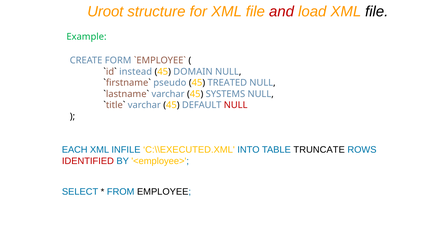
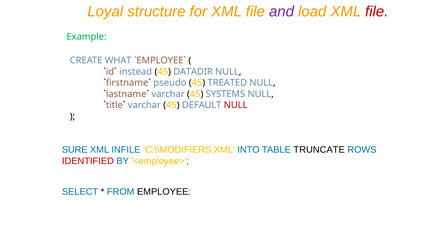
Uroot: Uroot -> Loyal
and colour: red -> purple
file at (377, 12) colour: black -> red
FORM: FORM -> WHAT
DOMAIN: DOMAIN -> DATADIR
EACH: EACH -> SURE
C:\\EXECUTED.XML: C:\\EXECUTED.XML -> C:\\MODIFIERS.XML
